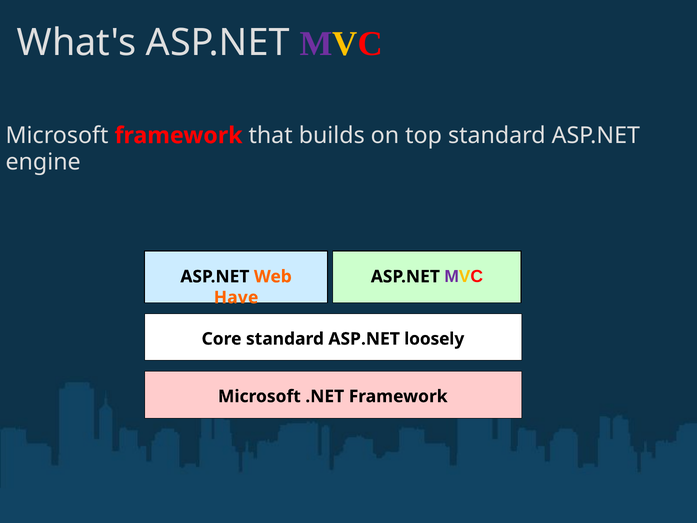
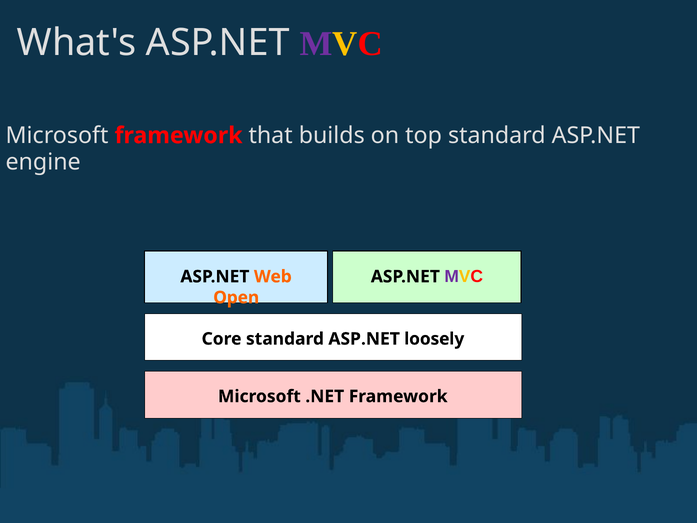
Have: Have -> Open
